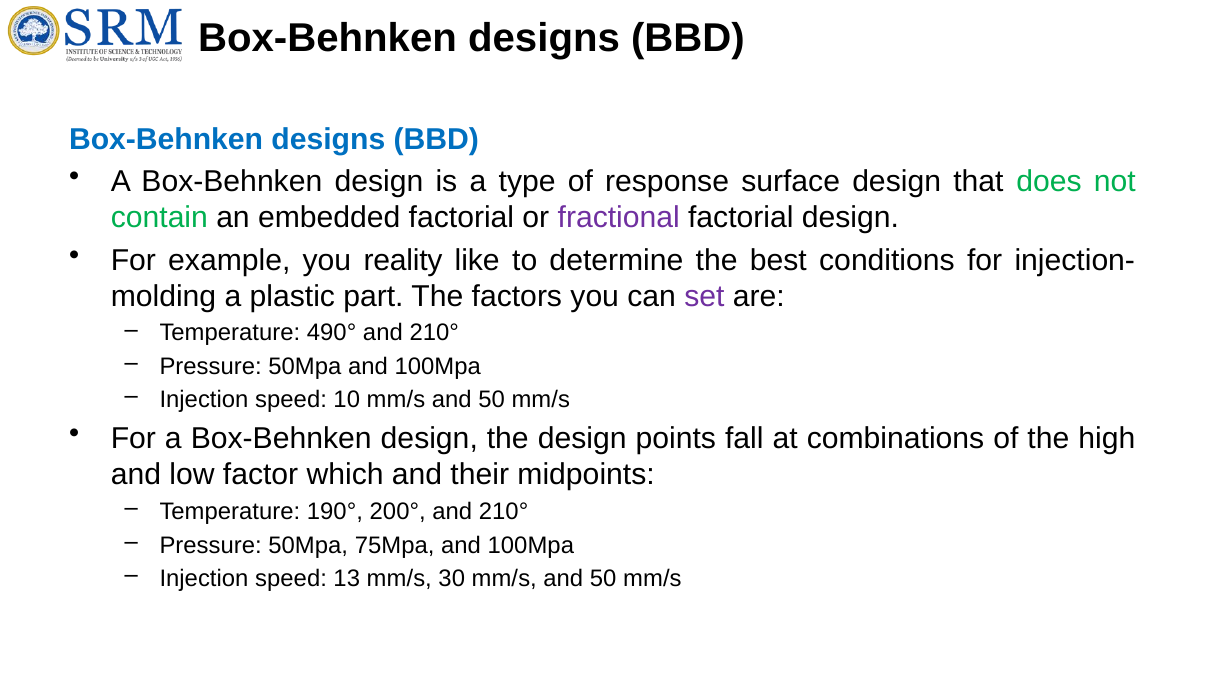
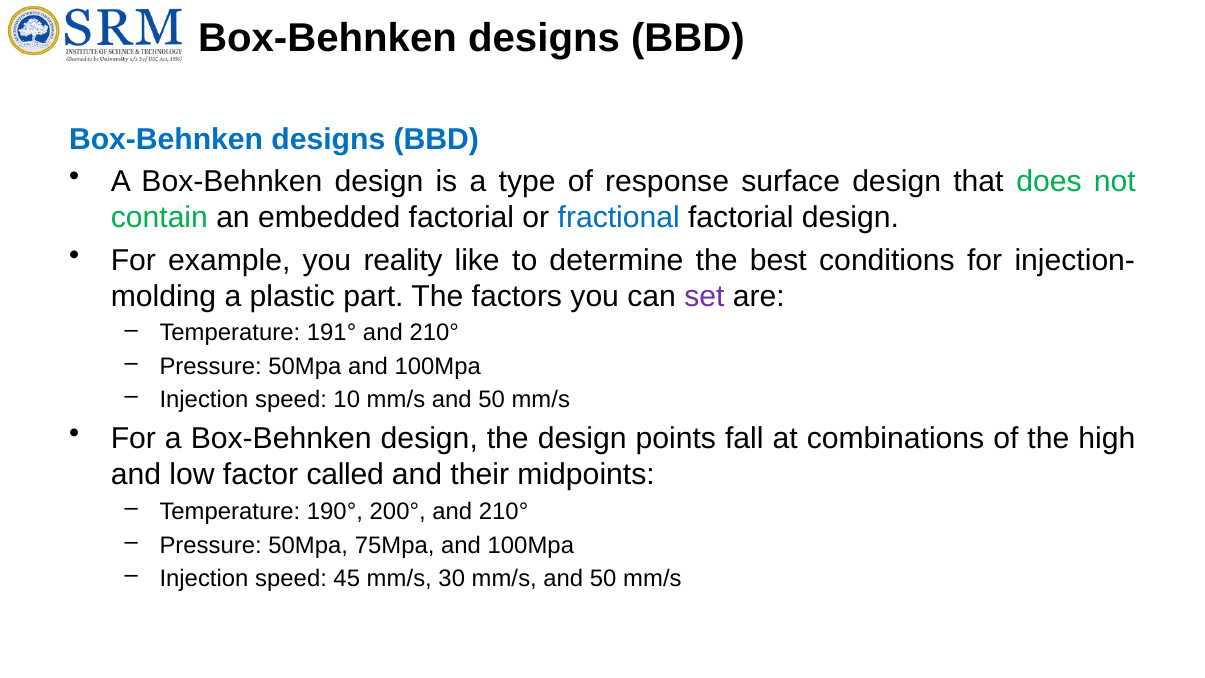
fractional colour: purple -> blue
490°: 490° -> 191°
which: which -> called
13: 13 -> 45
